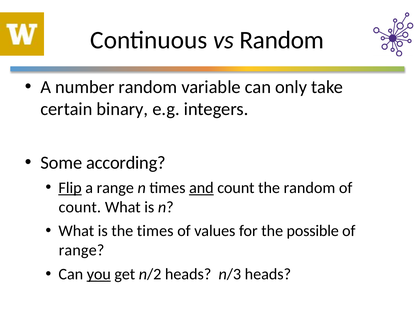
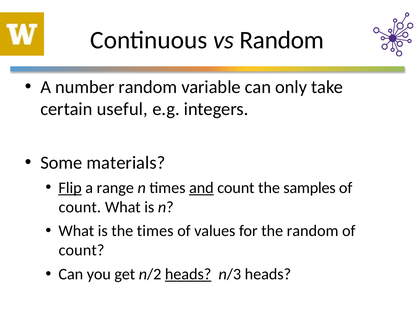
binary: binary -> useful
according: according -> materials
the random: random -> samples
the possible: possible -> random
range at (82, 250): range -> count
you underline: present -> none
heads at (188, 274) underline: none -> present
